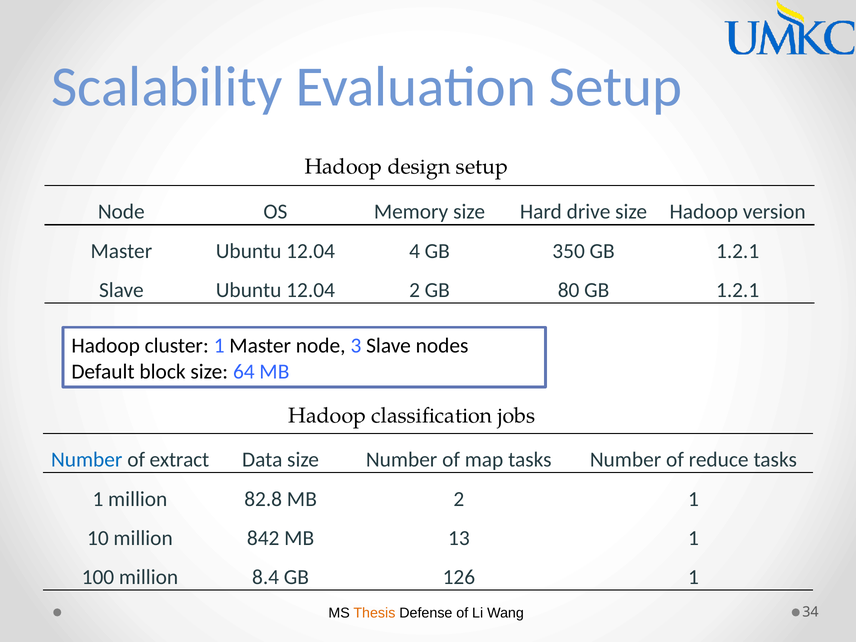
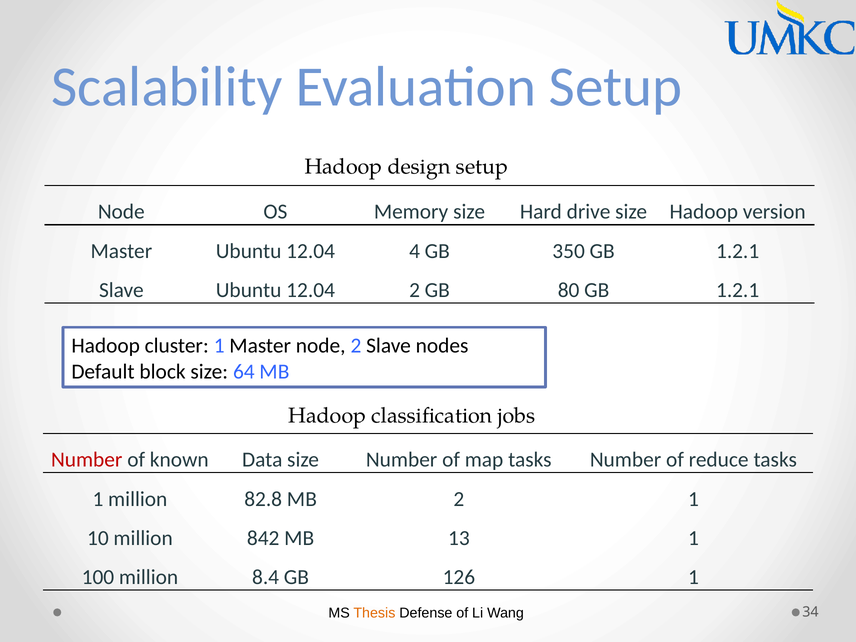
node 3: 3 -> 2
Number at (87, 460) colour: blue -> red
extract: extract -> known
